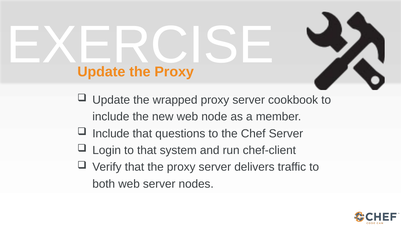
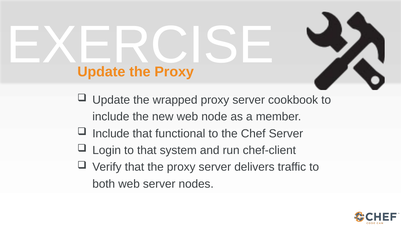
questions: questions -> functional
